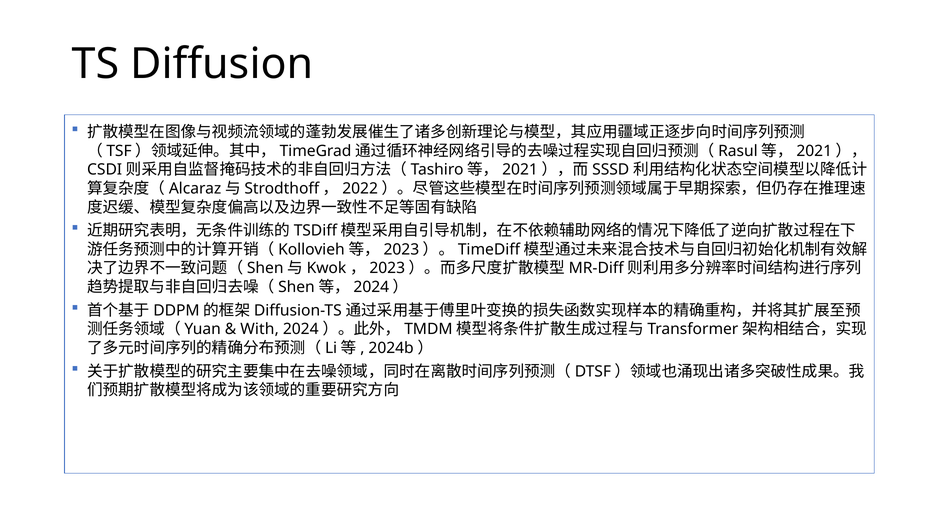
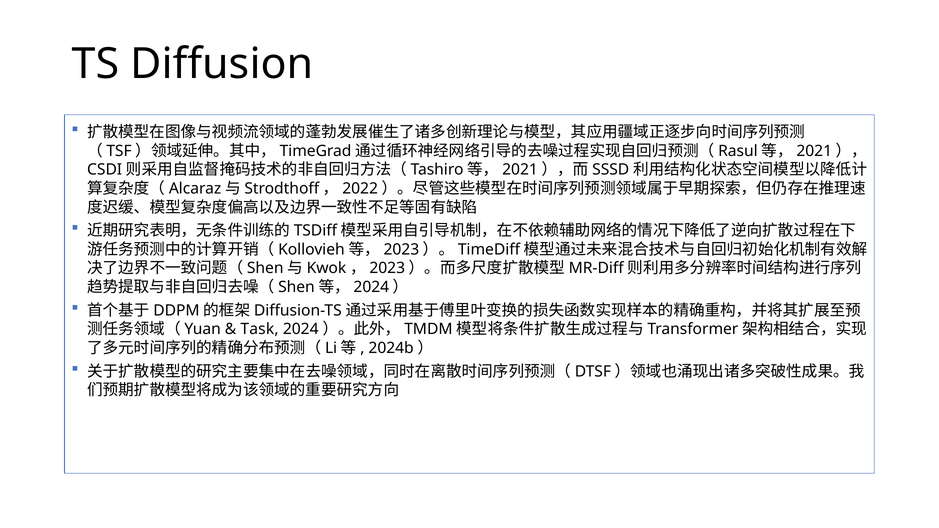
With: With -> Task
